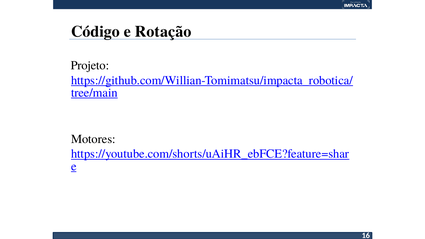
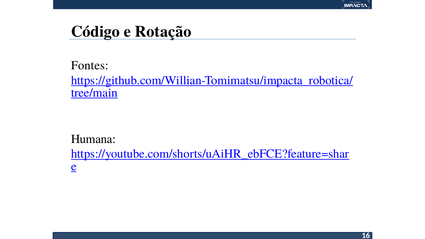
Projeto: Projeto -> Fontes
Motores: Motores -> Humana
